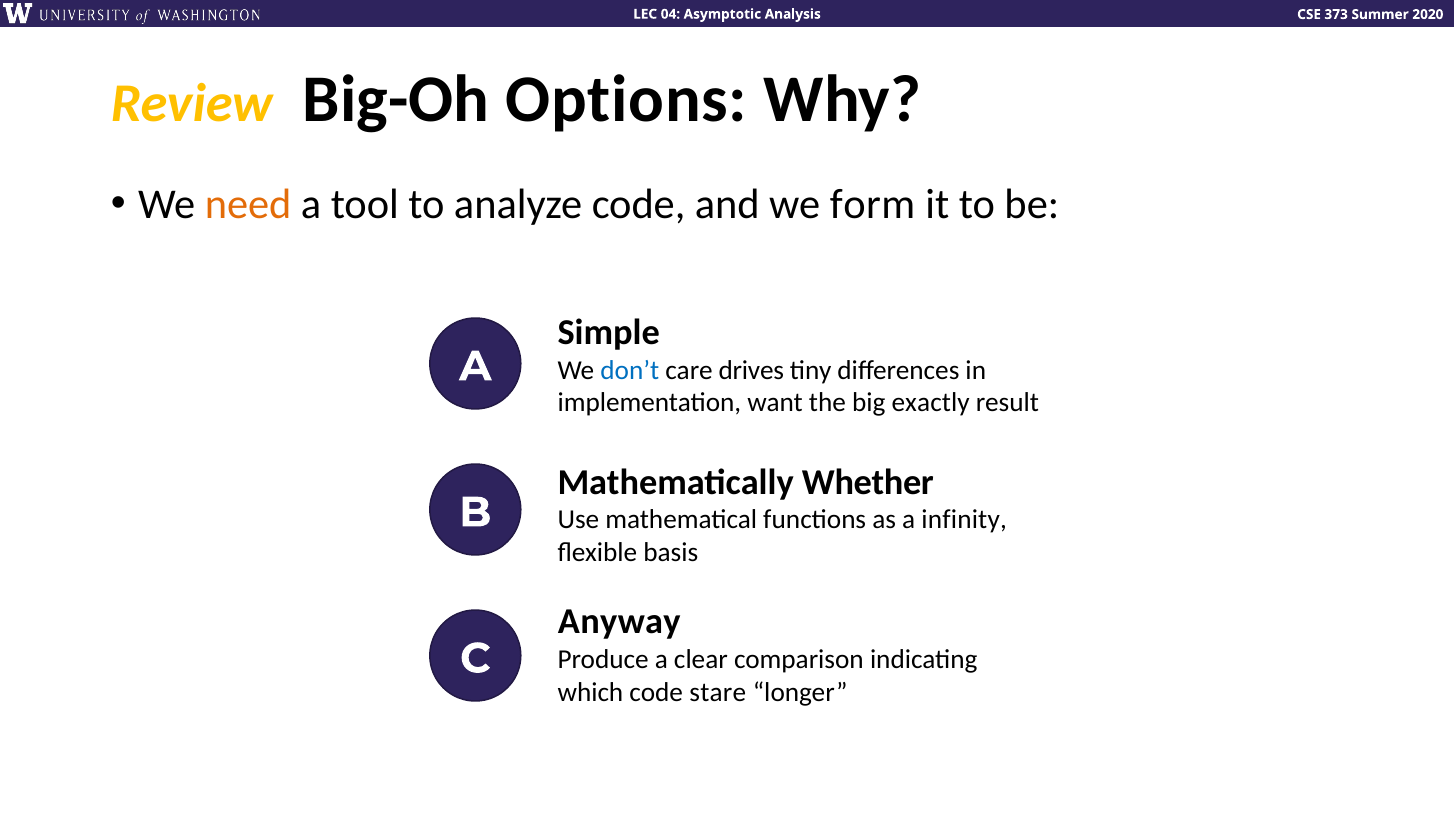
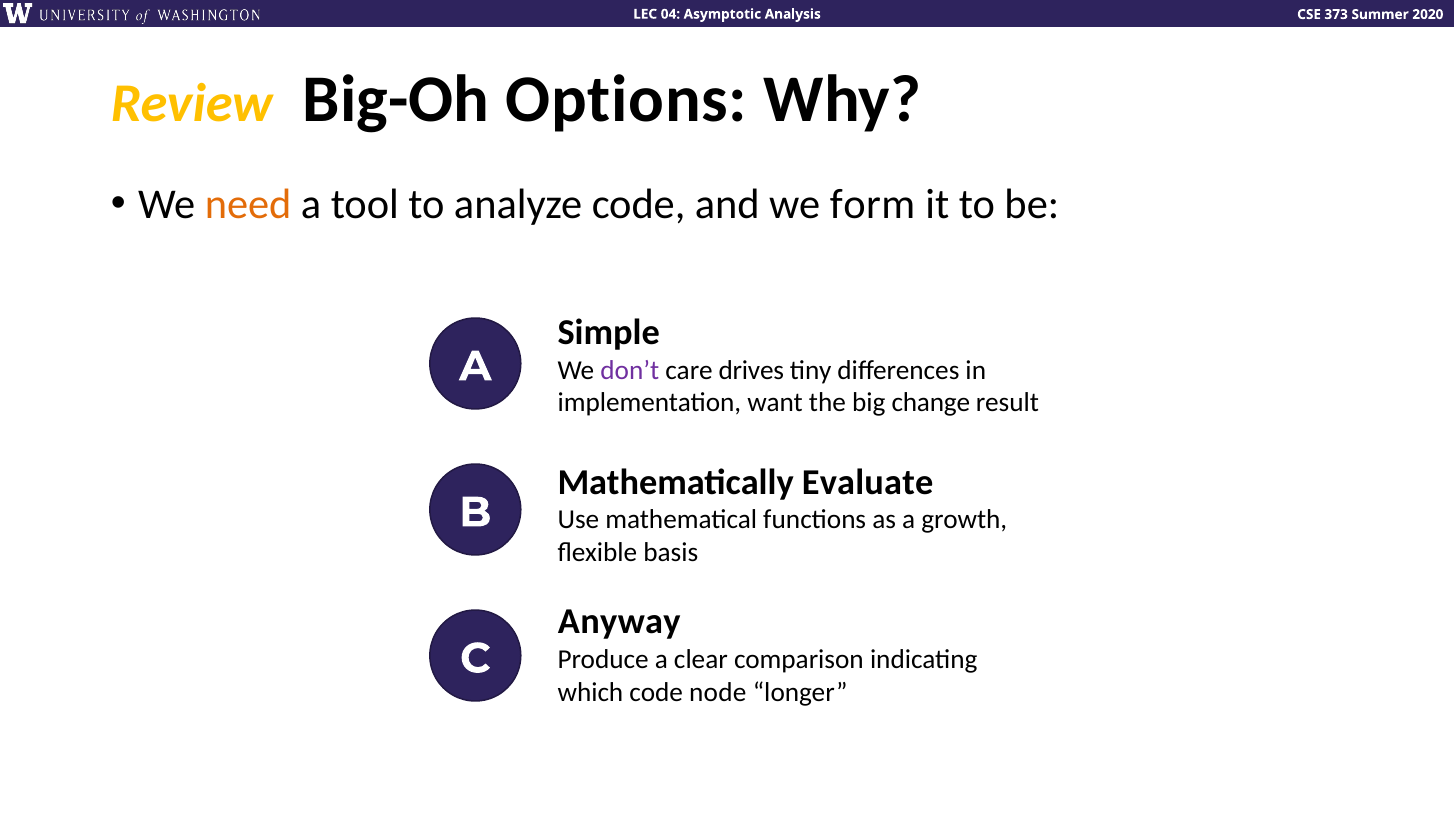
don’t colour: blue -> purple
exactly: exactly -> change
Whether: Whether -> Evaluate
infinity: infinity -> growth
stare: stare -> node
